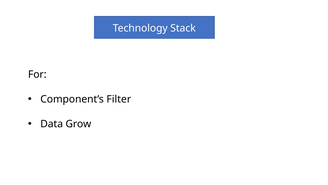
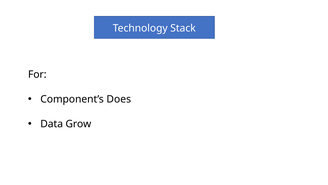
Filter: Filter -> Does
